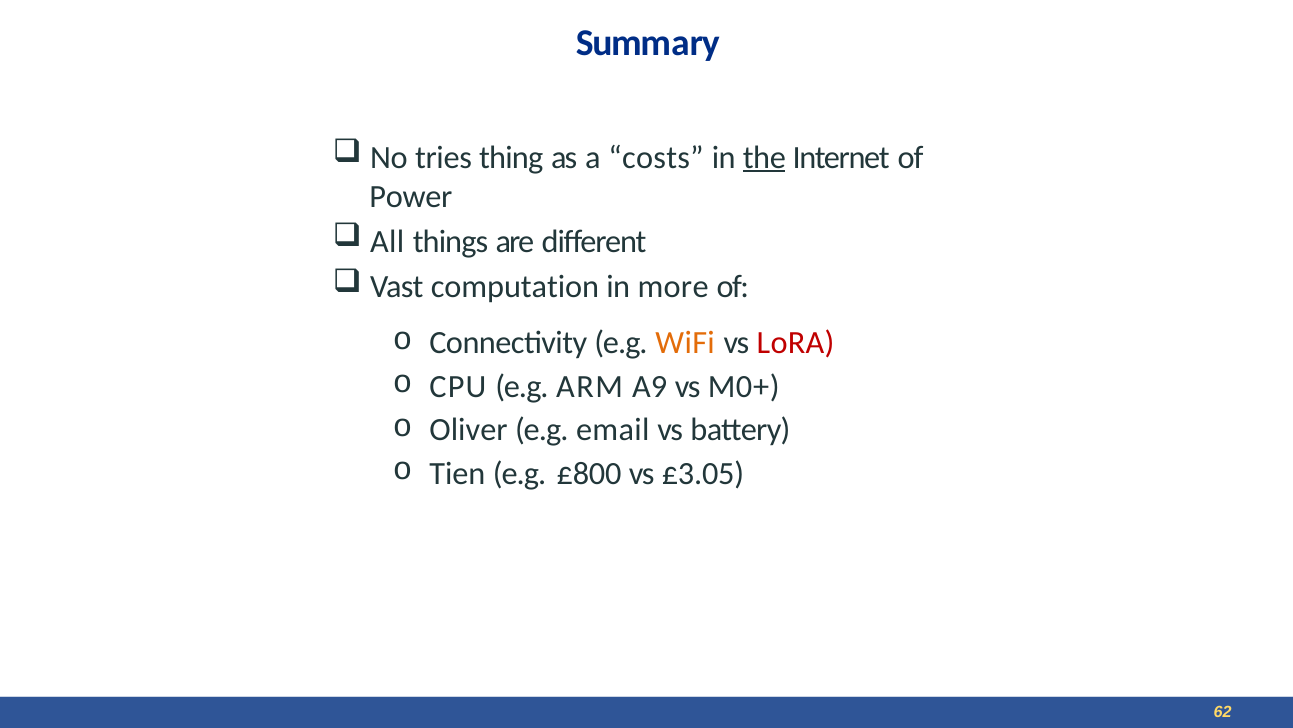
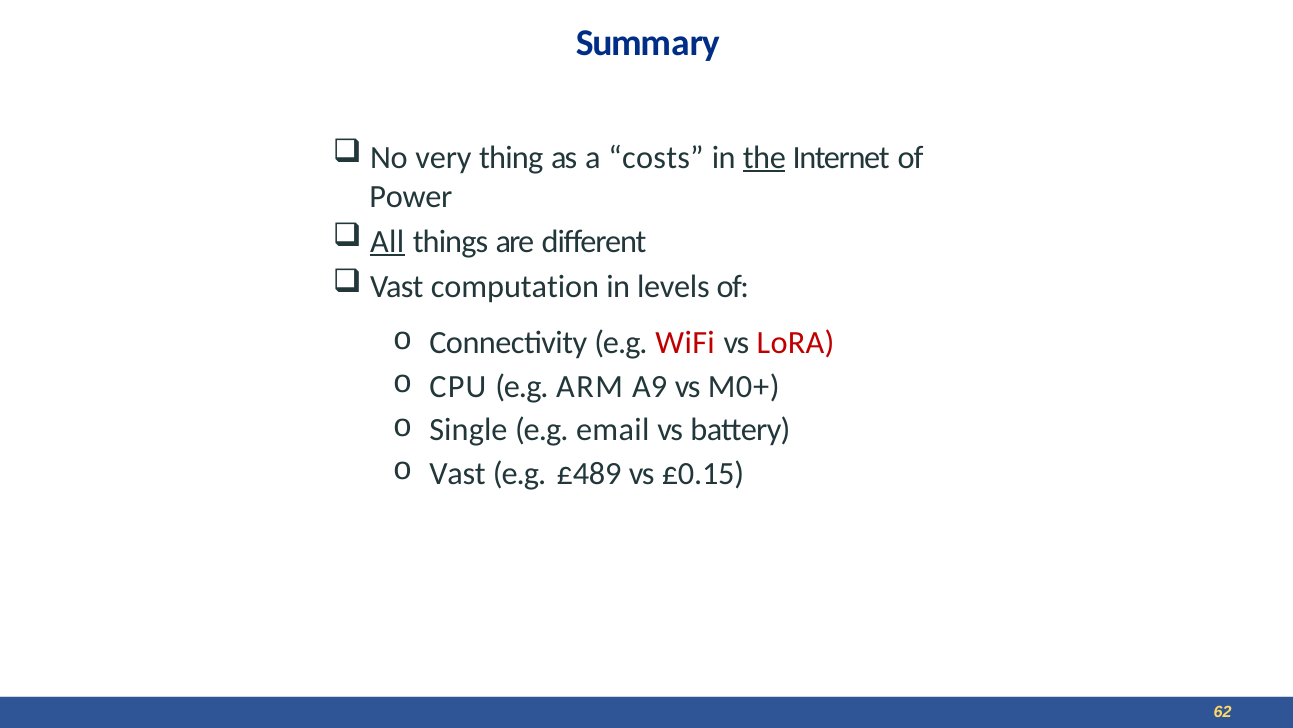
tries: tries -> very
All underline: none -> present
more: more -> levels
WiFi colour: orange -> red
Oliver: Oliver -> Single
Tien at (457, 473): Tien -> Vast
£800: £800 -> £489
£3.05: £3.05 -> £0.15
